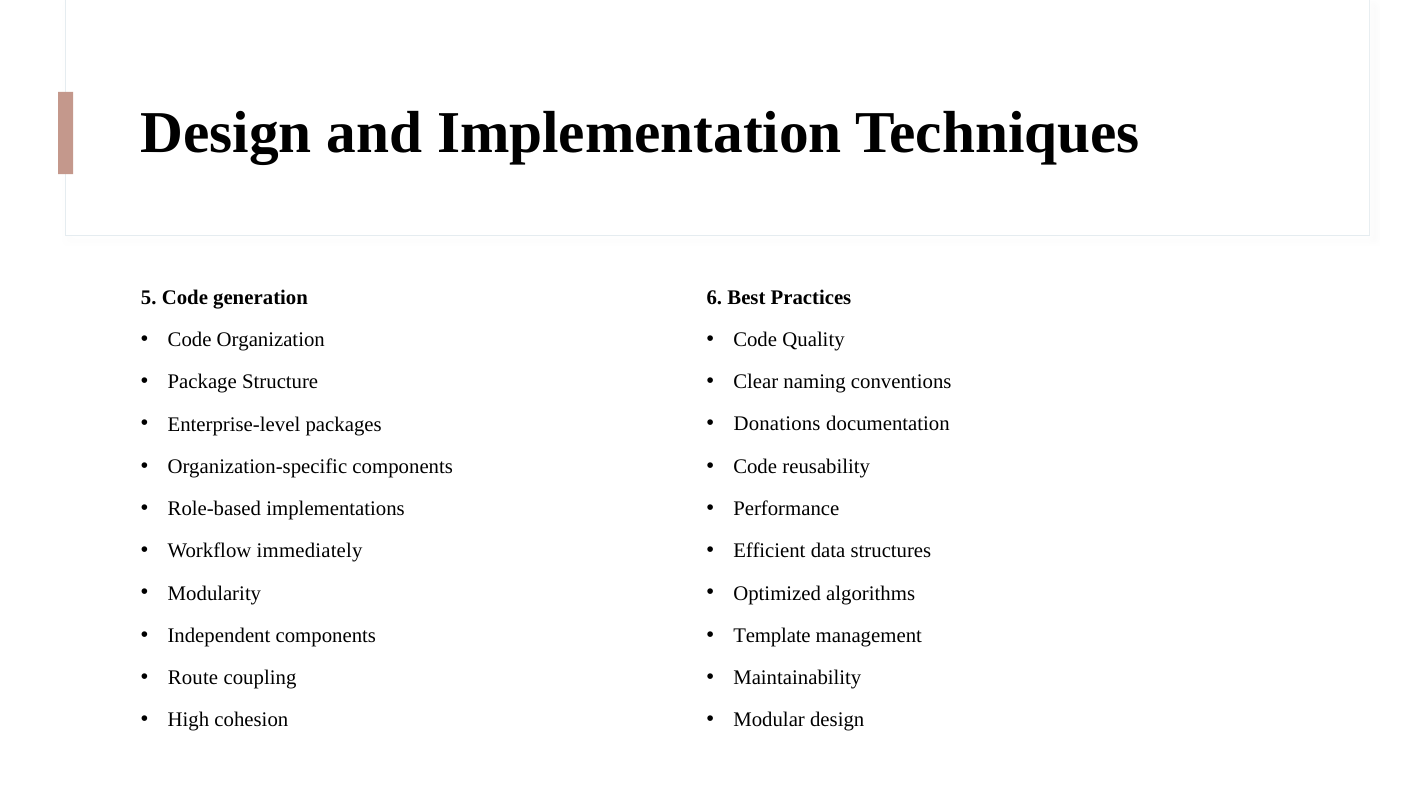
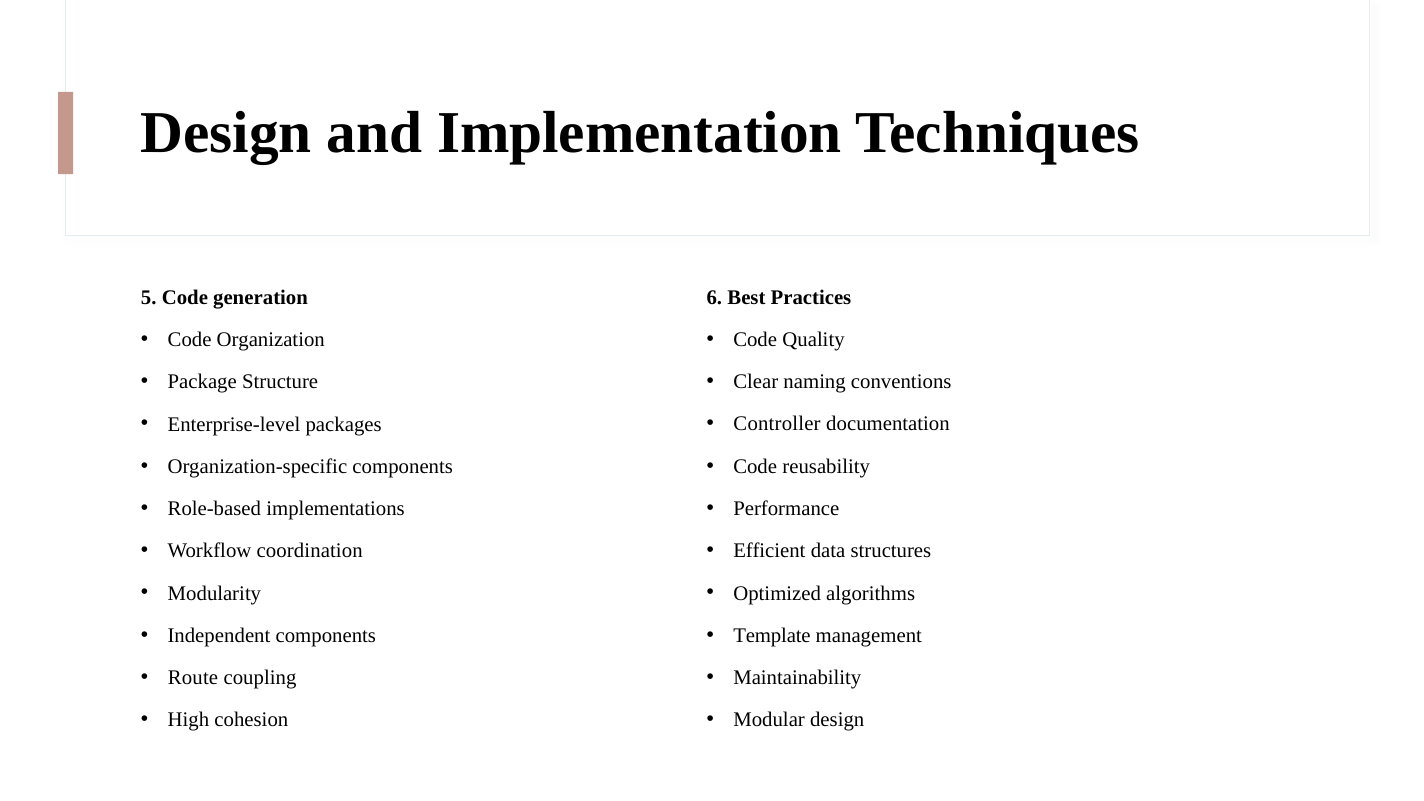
Donations: Donations -> Controller
immediately: immediately -> coordination
